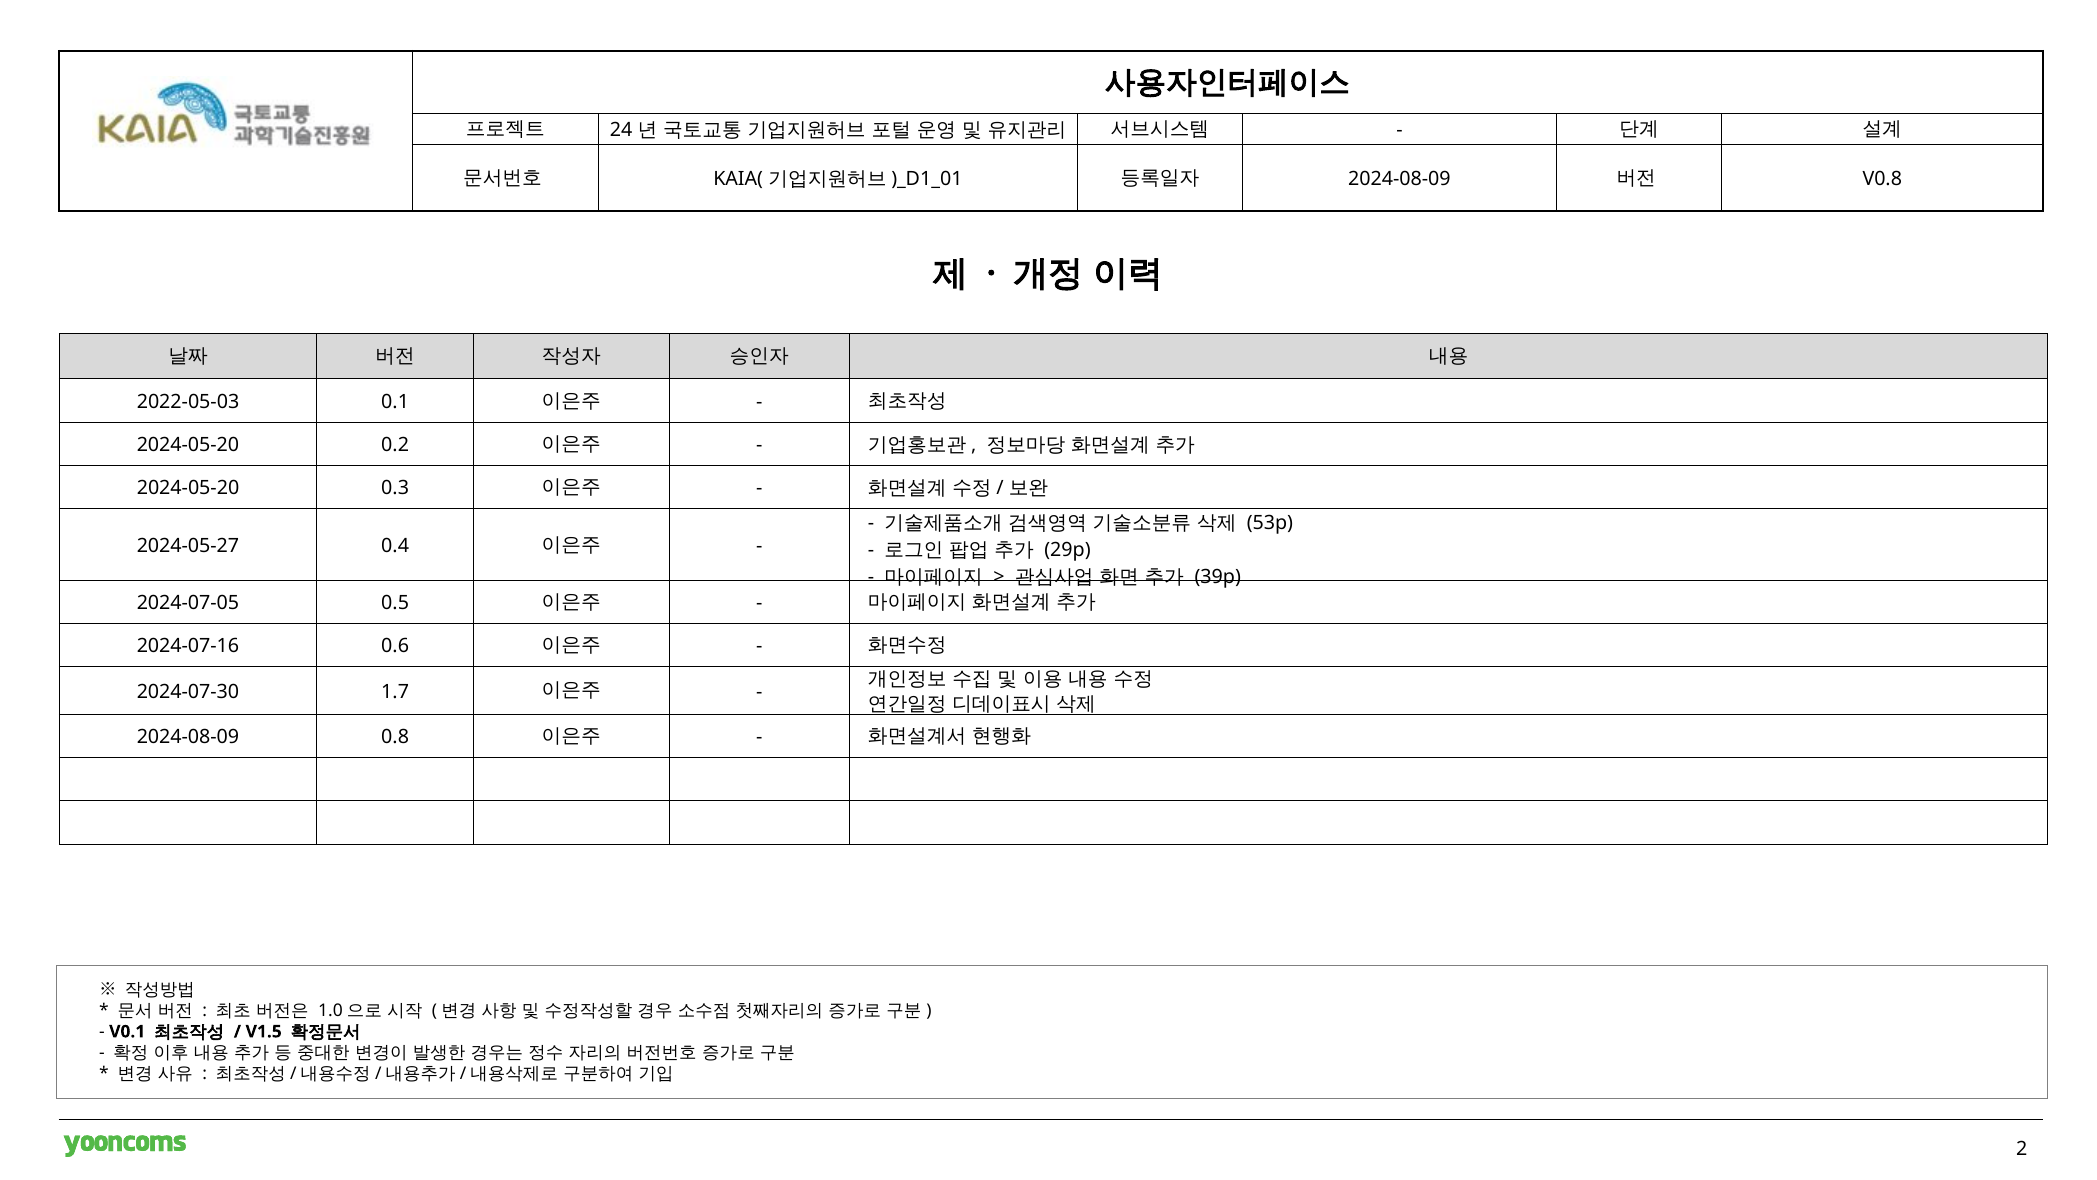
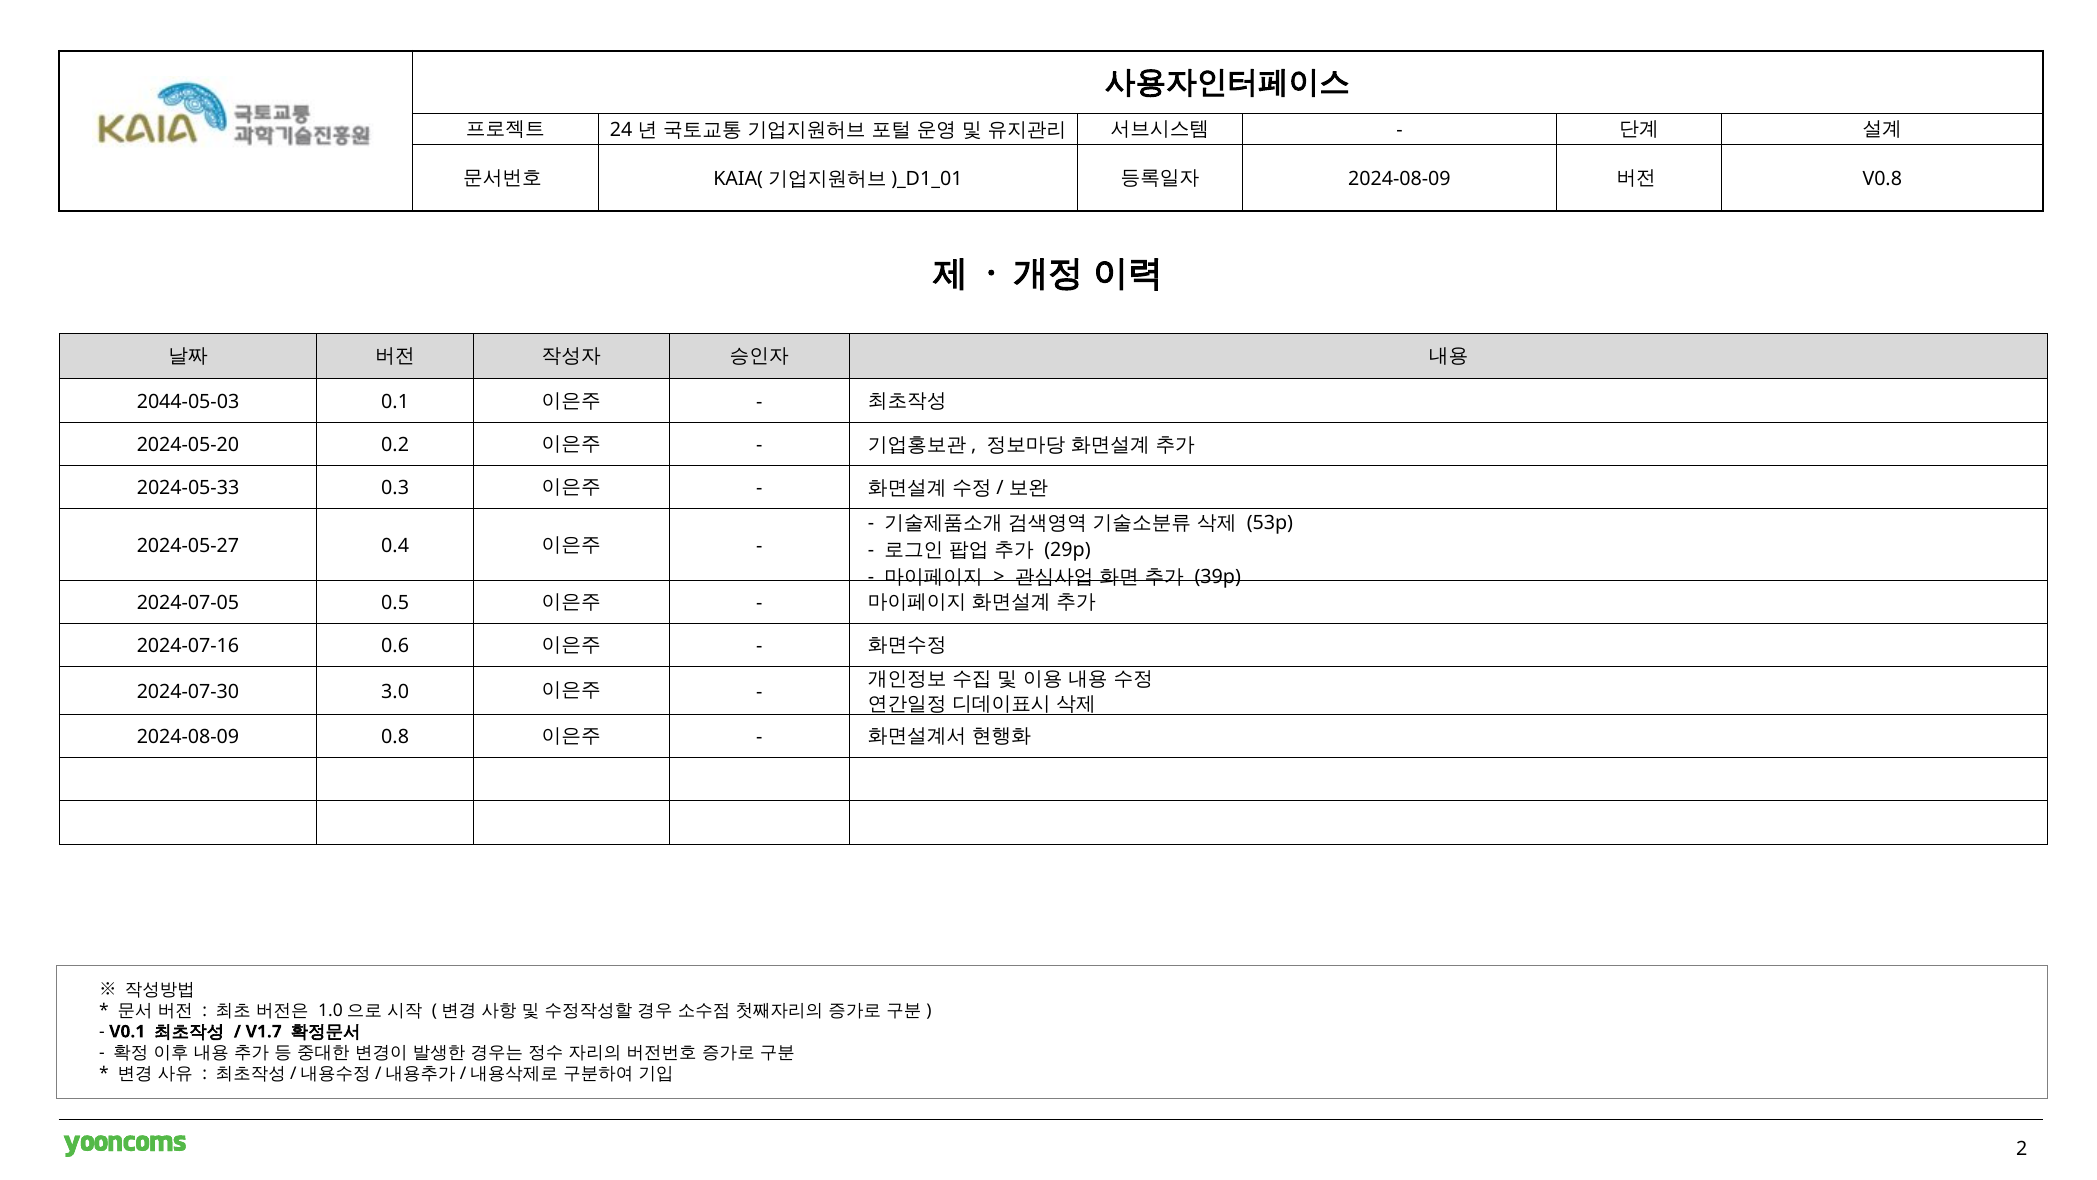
2022-05-03: 2022-05-03 -> 2044-05-03
2024-05-20 at (188, 488): 2024-05-20 -> 2024-05-33
1.7: 1.7 -> 3.0
V1.5: V1.5 -> V1.7
